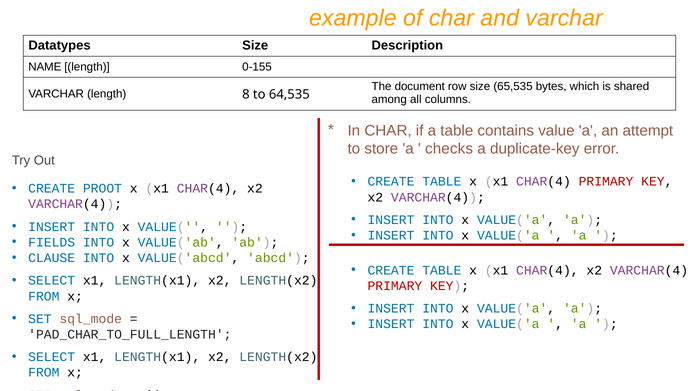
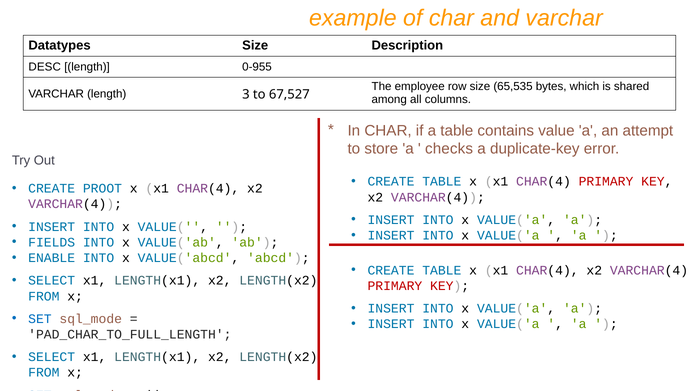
NAME: NAME -> DESC
0-155: 0-155 -> 0-955
document: document -> employee
8: 8 -> 3
64,535: 64,535 -> 67,527
CLAUSE: CLAUSE -> ENABLE
